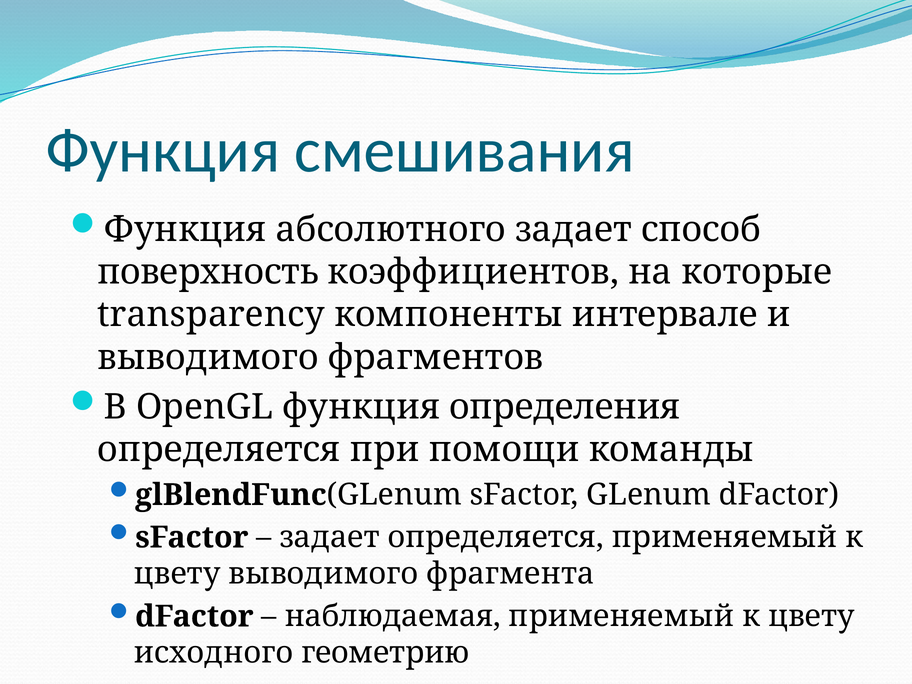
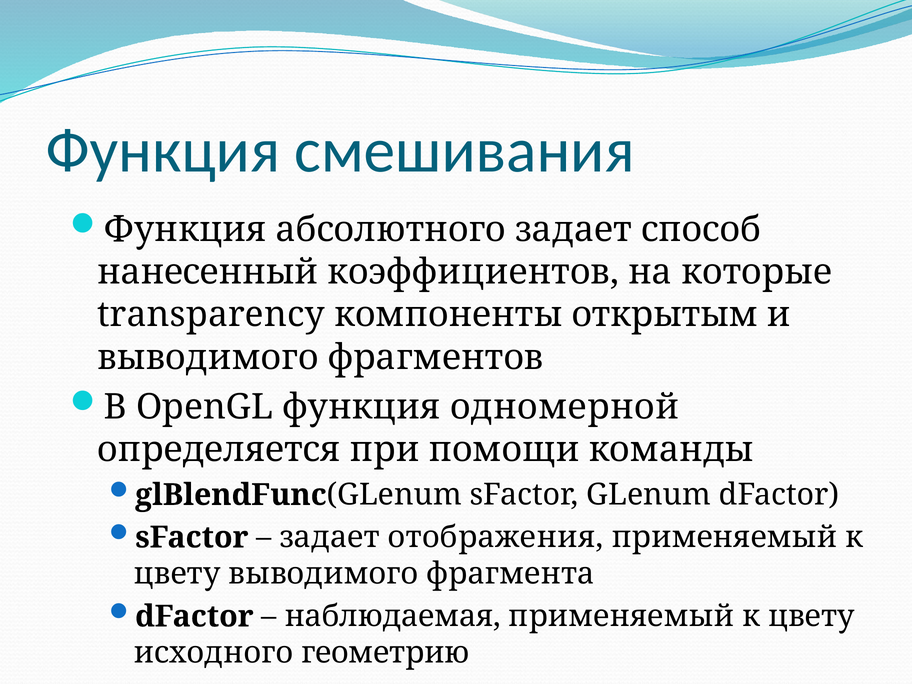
поверхность: поверхность -> нанесенный
интервале: интервале -> открытым
определения: определения -> одномерной
задает определяется: определяется -> отображения
